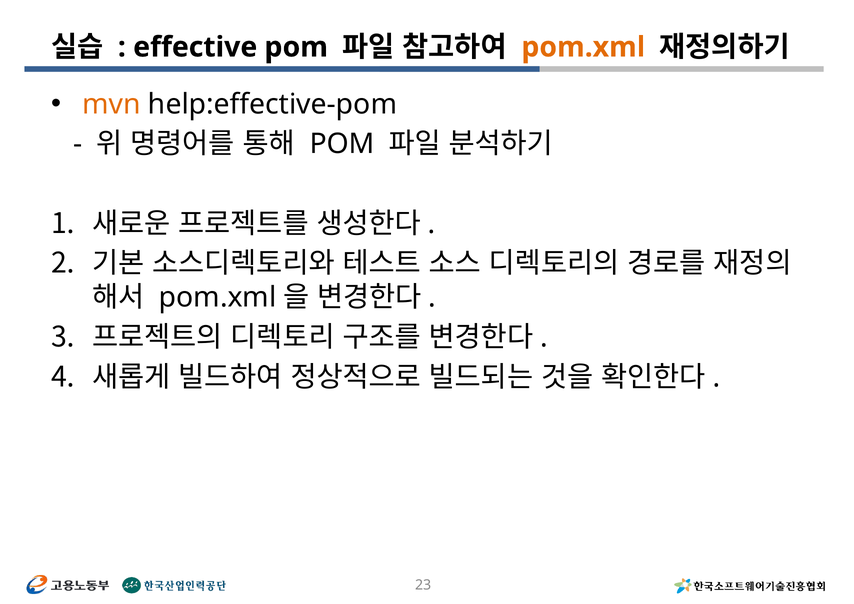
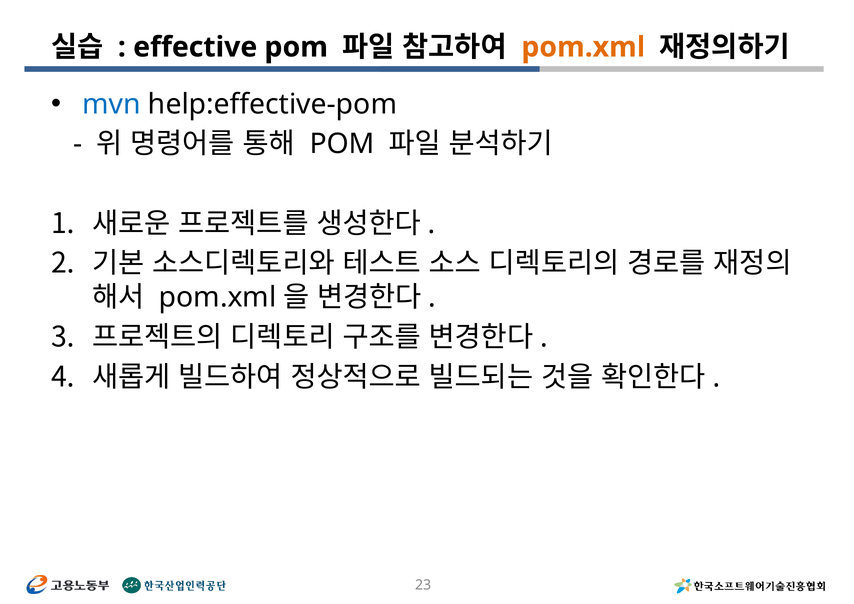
mvn colour: orange -> blue
